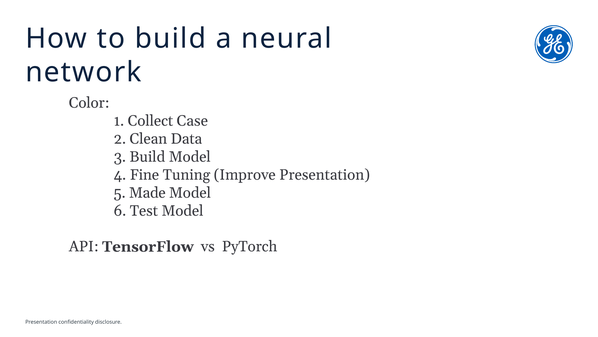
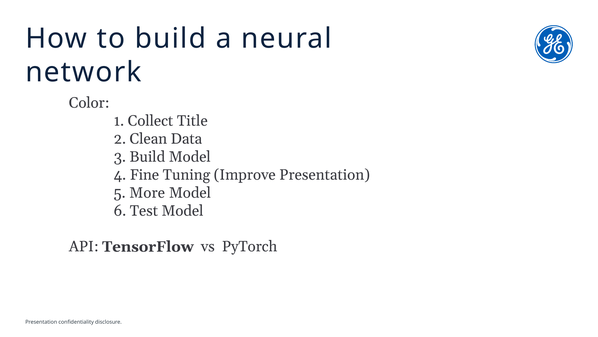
Case: Case -> Title
Made: Made -> More
